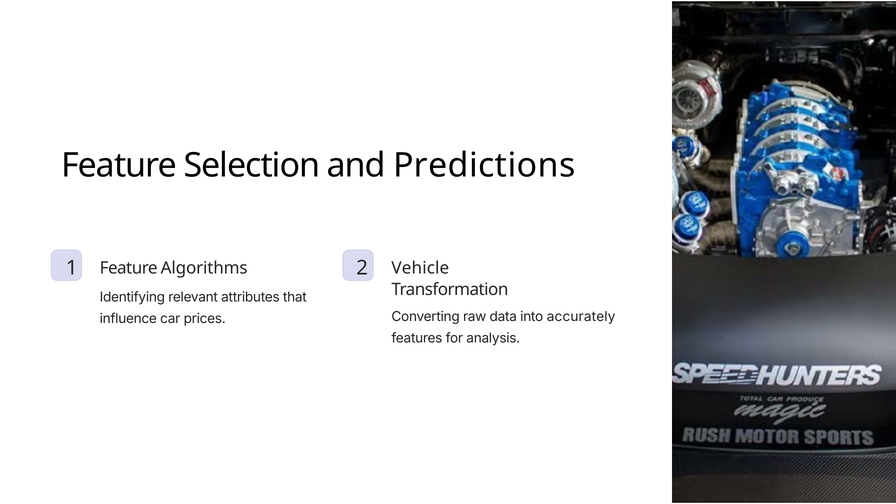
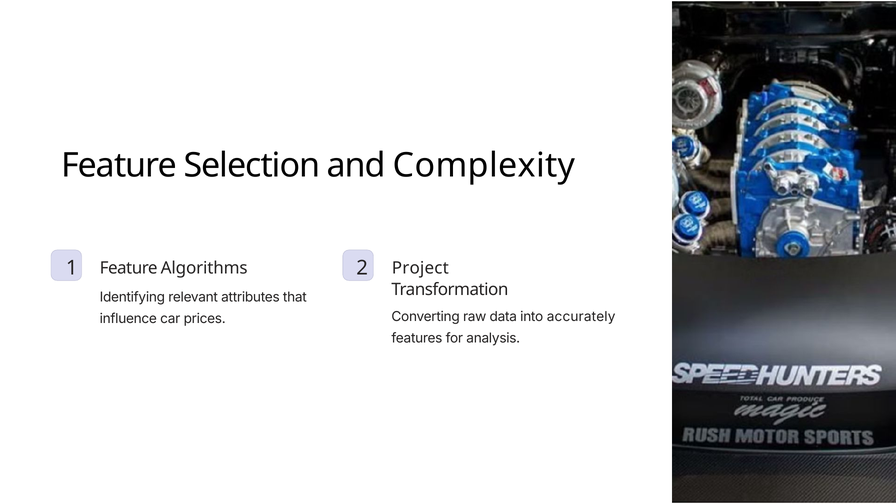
Predictions: Predictions -> Complexity
Vehicle: Vehicle -> Project
